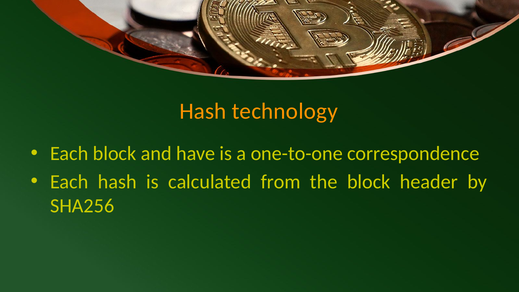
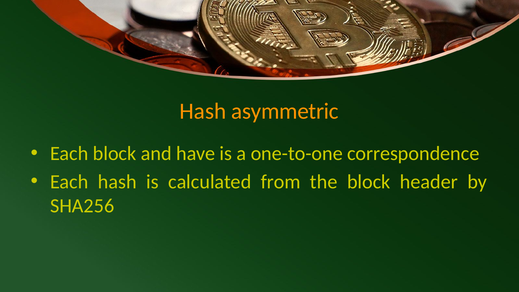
technology: technology -> asymmetric
